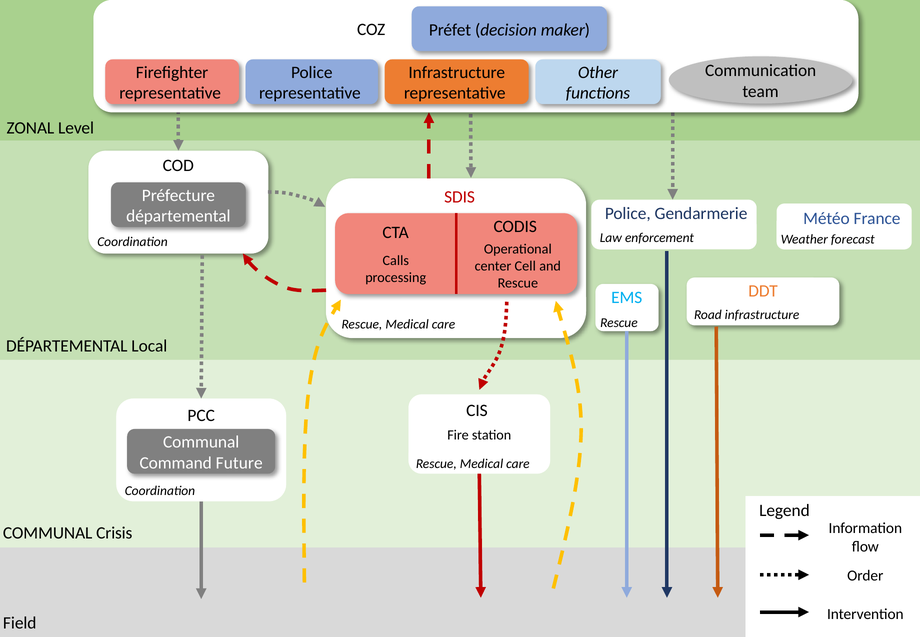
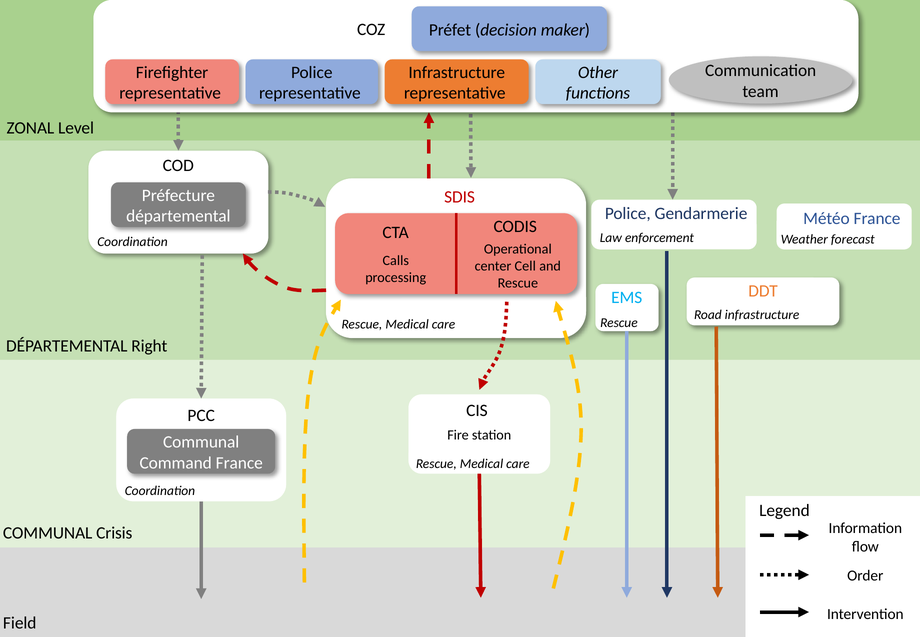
Local: Local -> Right
Command Future: Future -> France
